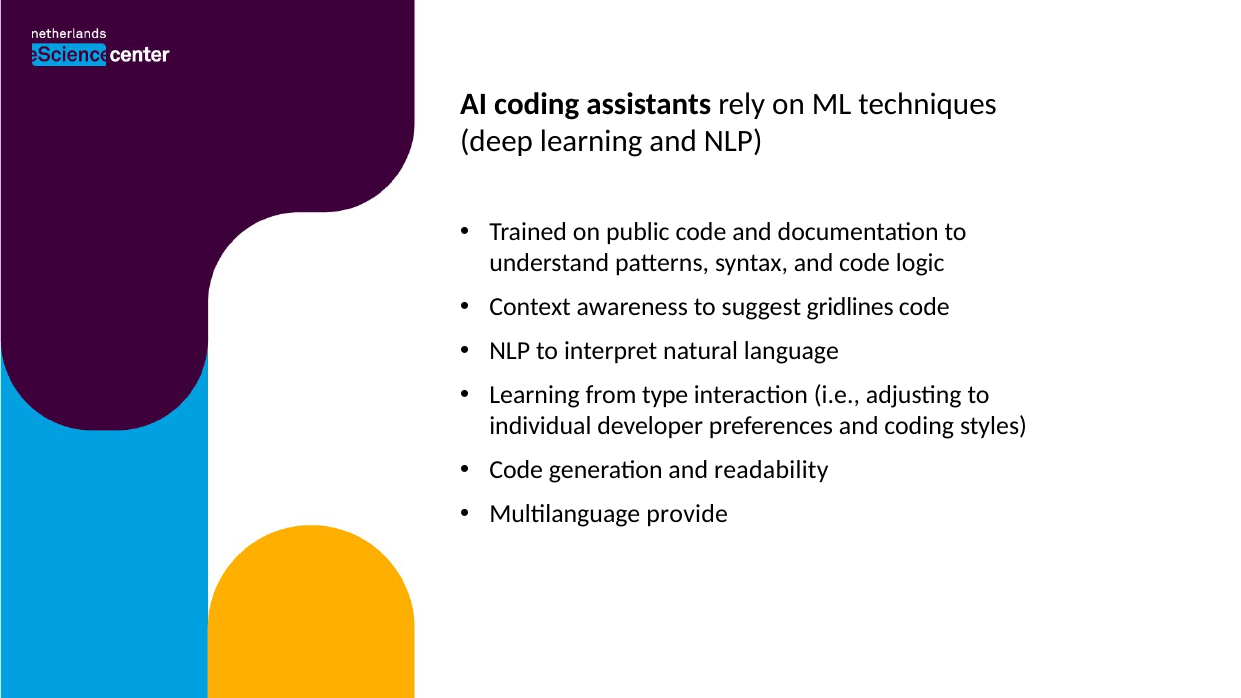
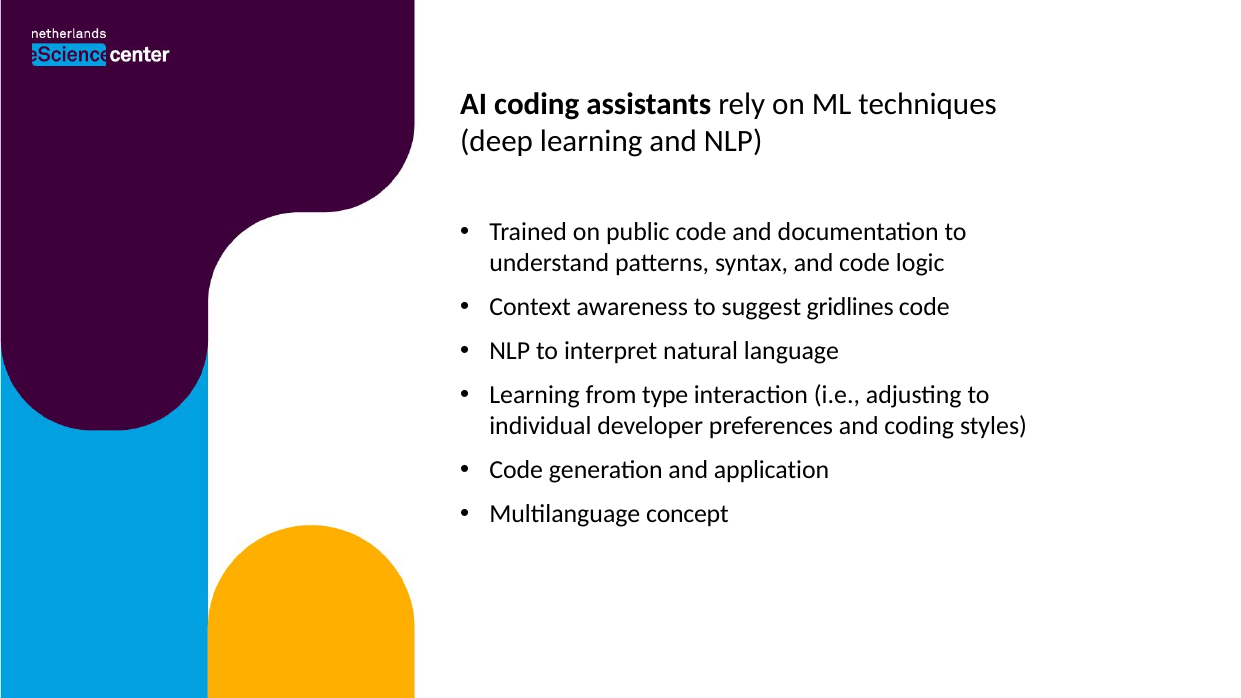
readability: readability -> application
provide: provide -> concept
